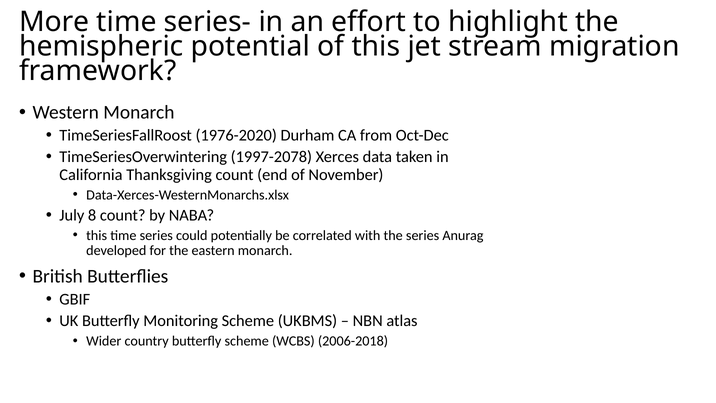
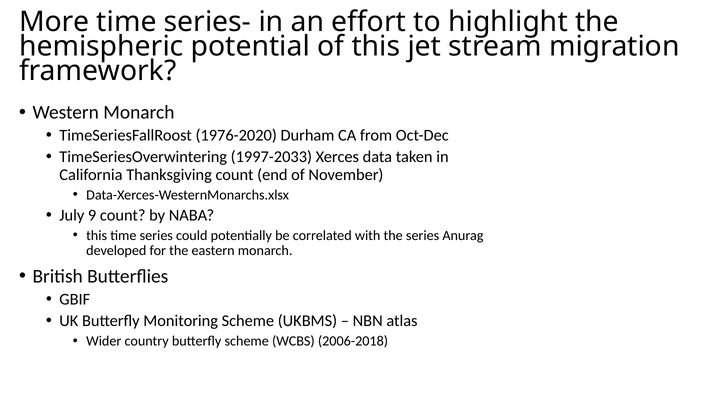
1997-2078: 1997-2078 -> 1997-2033
8: 8 -> 9
